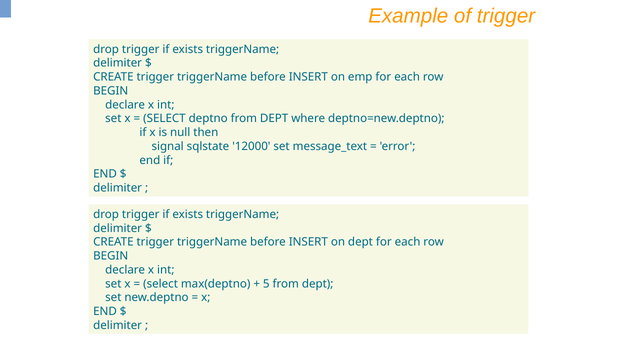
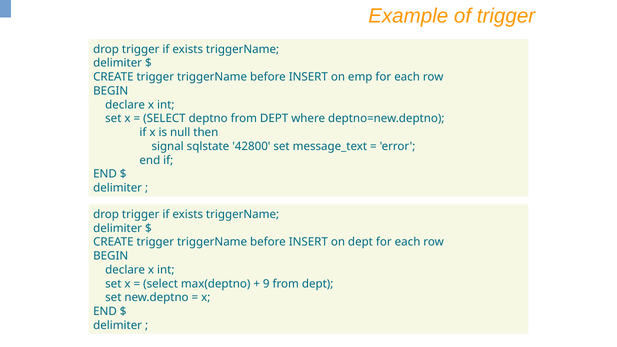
12000: 12000 -> 42800
5: 5 -> 9
